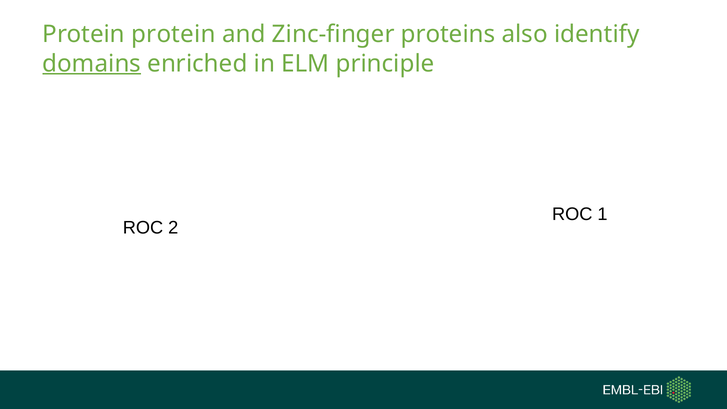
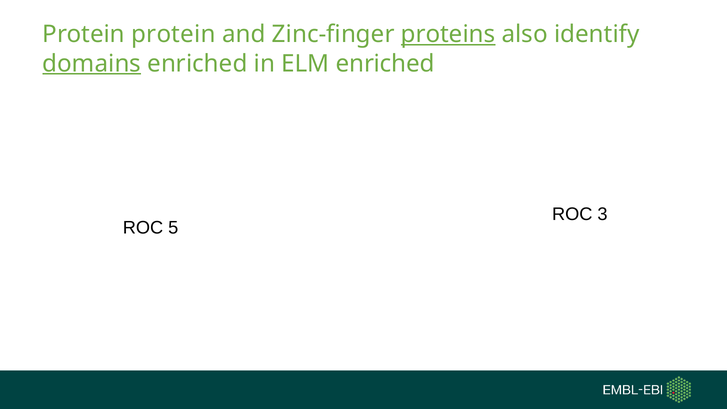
proteins underline: none -> present
ELM principle: principle -> enriched
1: 1 -> 3
2: 2 -> 5
